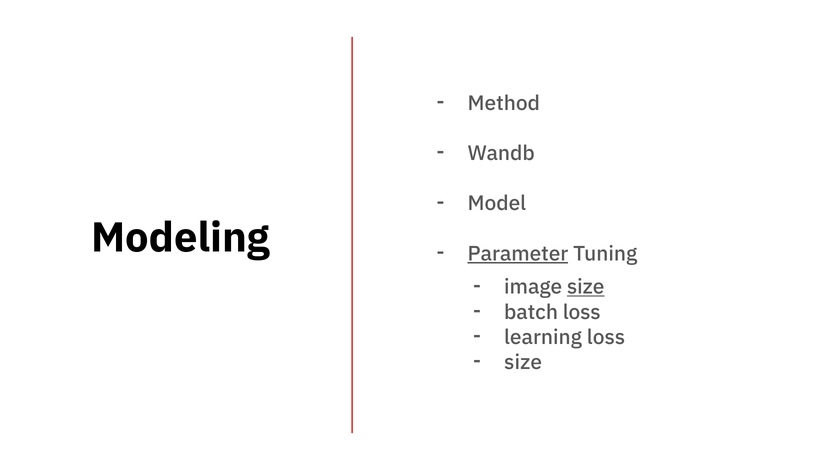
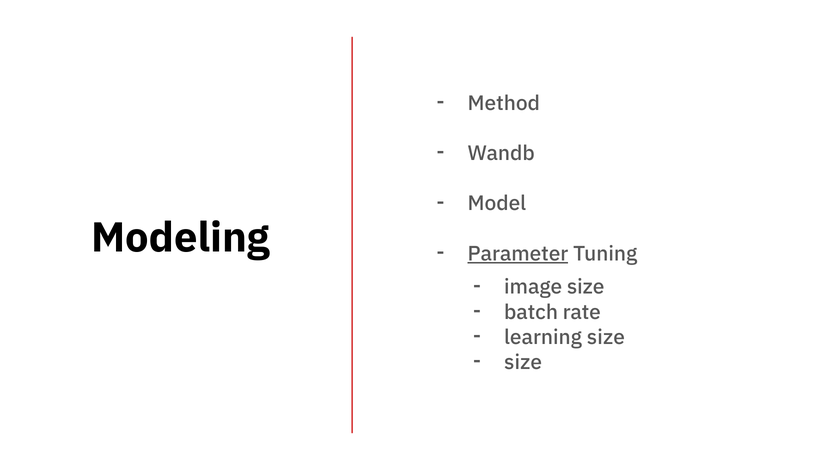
size at (586, 287) underline: present -> none
batch loss: loss -> rate
learning loss: loss -> size
